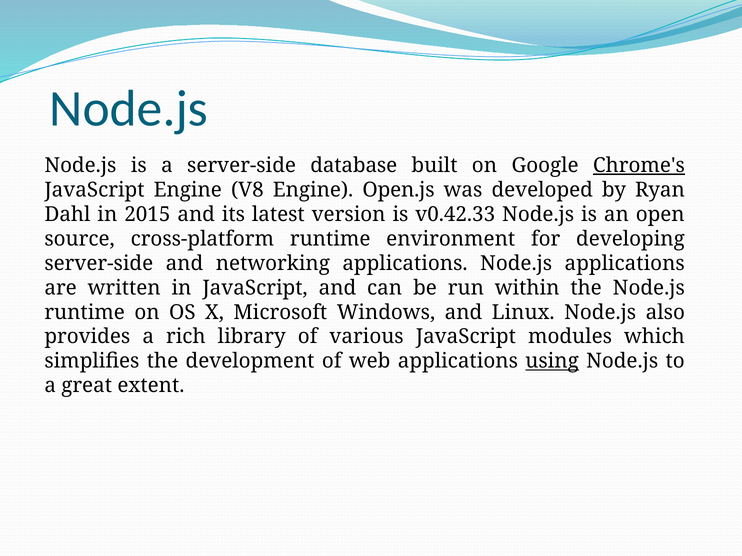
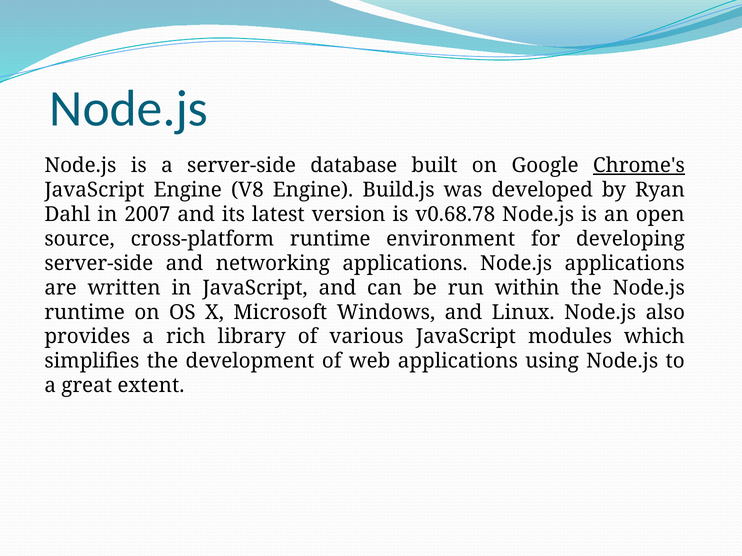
Open.js: Open.js -> Build.js
2015: 2015 -> 2007
v0.42.33: v0.42.33 -> v0.68.78
using underline: present -> none
